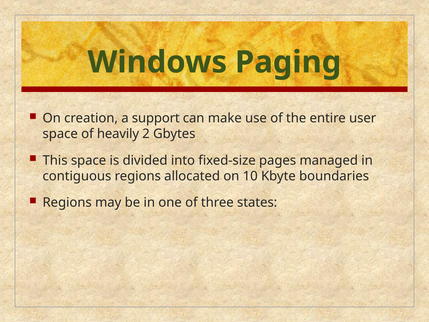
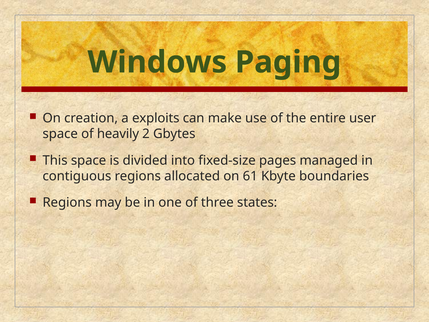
support: support -> exploits
10: 10 -> 61
